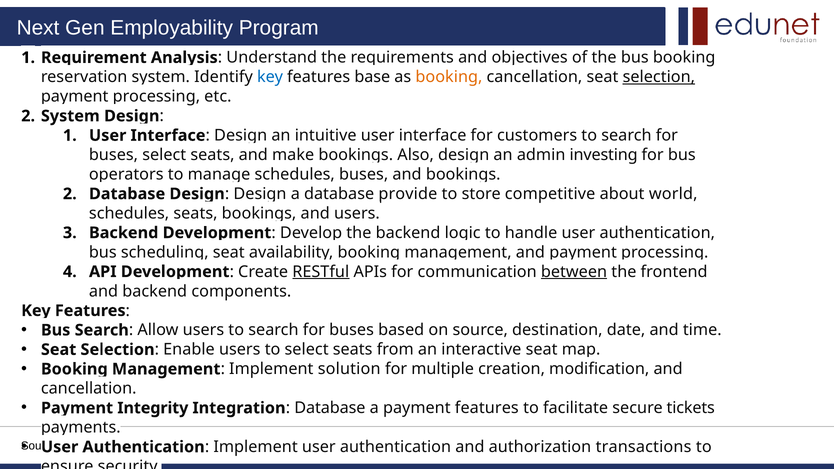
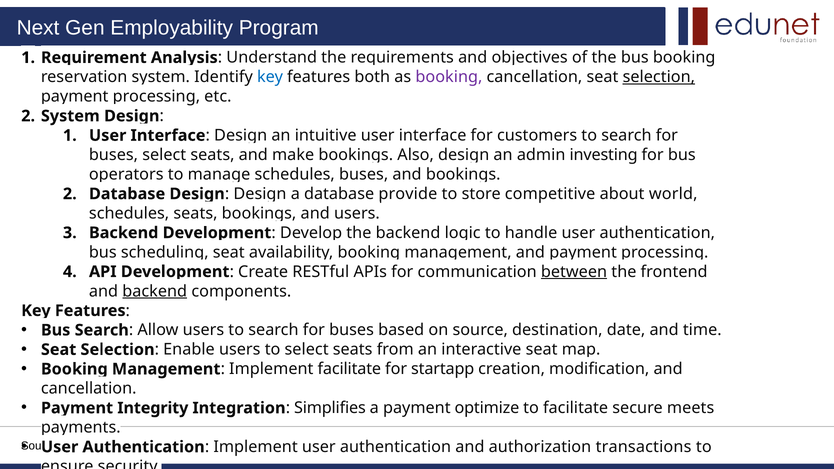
base: base -> both
booking at (449, 77) colour: orange -> purple
RESTful underline: present -> none
backend at (155, 291) underline: none -> present
Implement solution: solution -> facilitate
multiple: multiple -> startapp
Integration Database: Database -> Simplifies
payment features: features -> optimize
tickets: tickets -> meets
